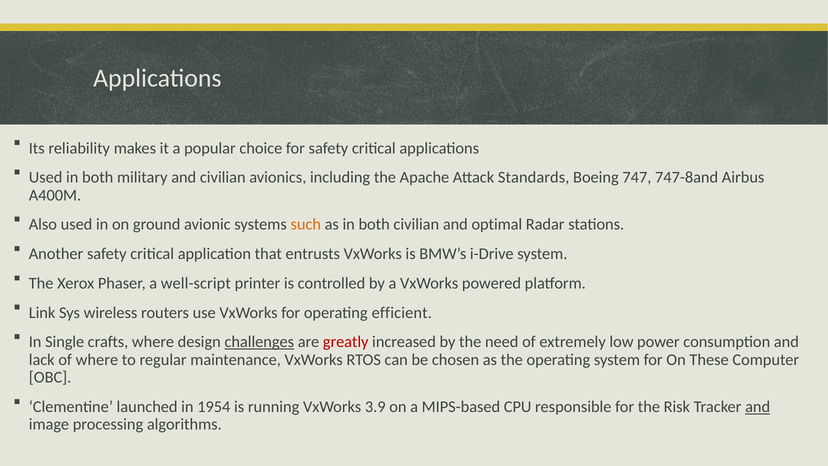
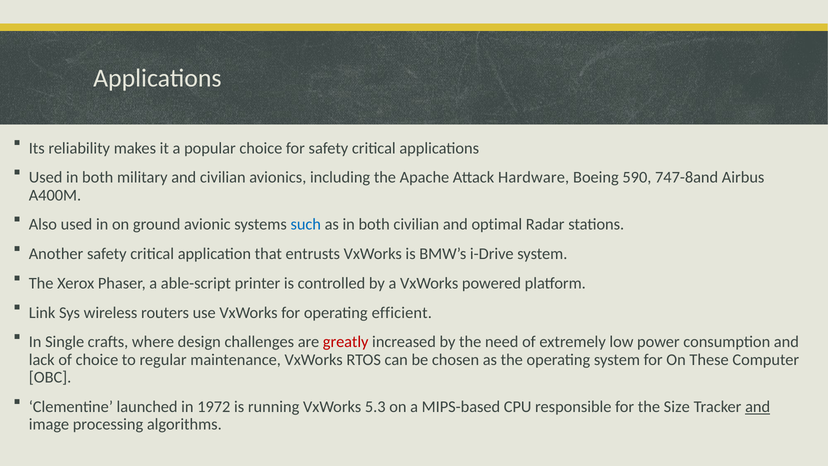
Standards: Standards -> Hardware
747: 747 -> 590
such colour: orange -> blue
well-script: well-script -> able-script
challenges underline: present -> none
of where: where -> choice
1954: 1954 -> 1972
3.9: 3.9 -> 5.3
Risk: Risk -> Size
